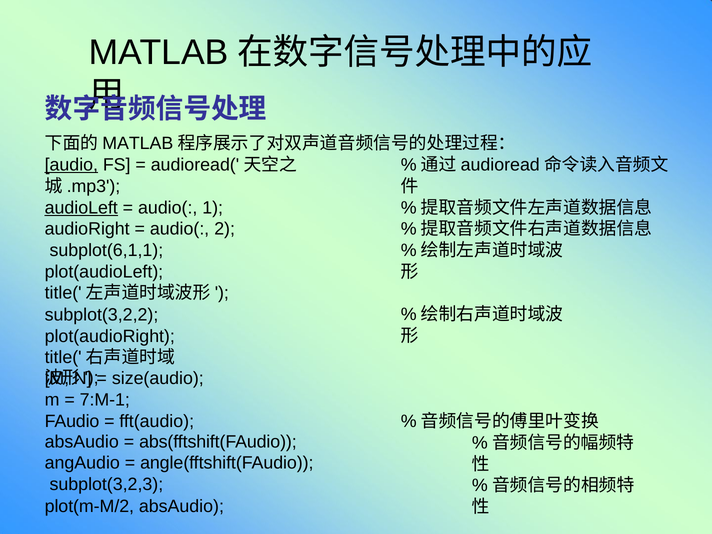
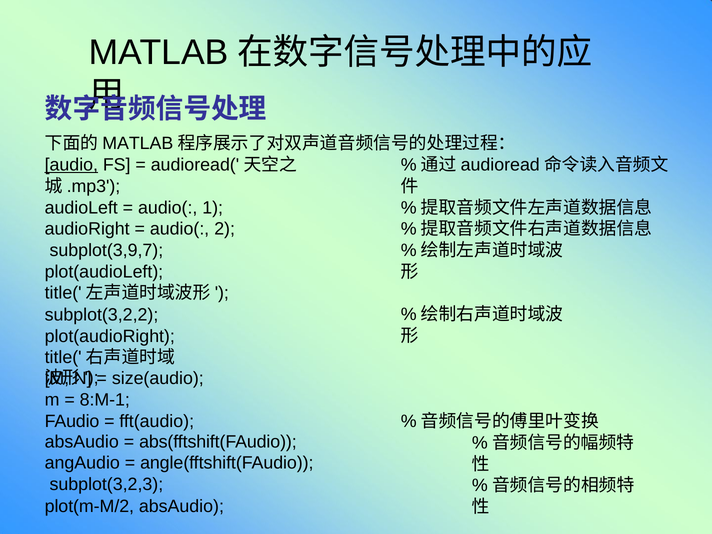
audioLeft underline: present -> none
subplot(6,1,1: subplot(6,1,1 -> subplot(3,9,7
7:M-1: 7:M-1 -> 8:M-1
